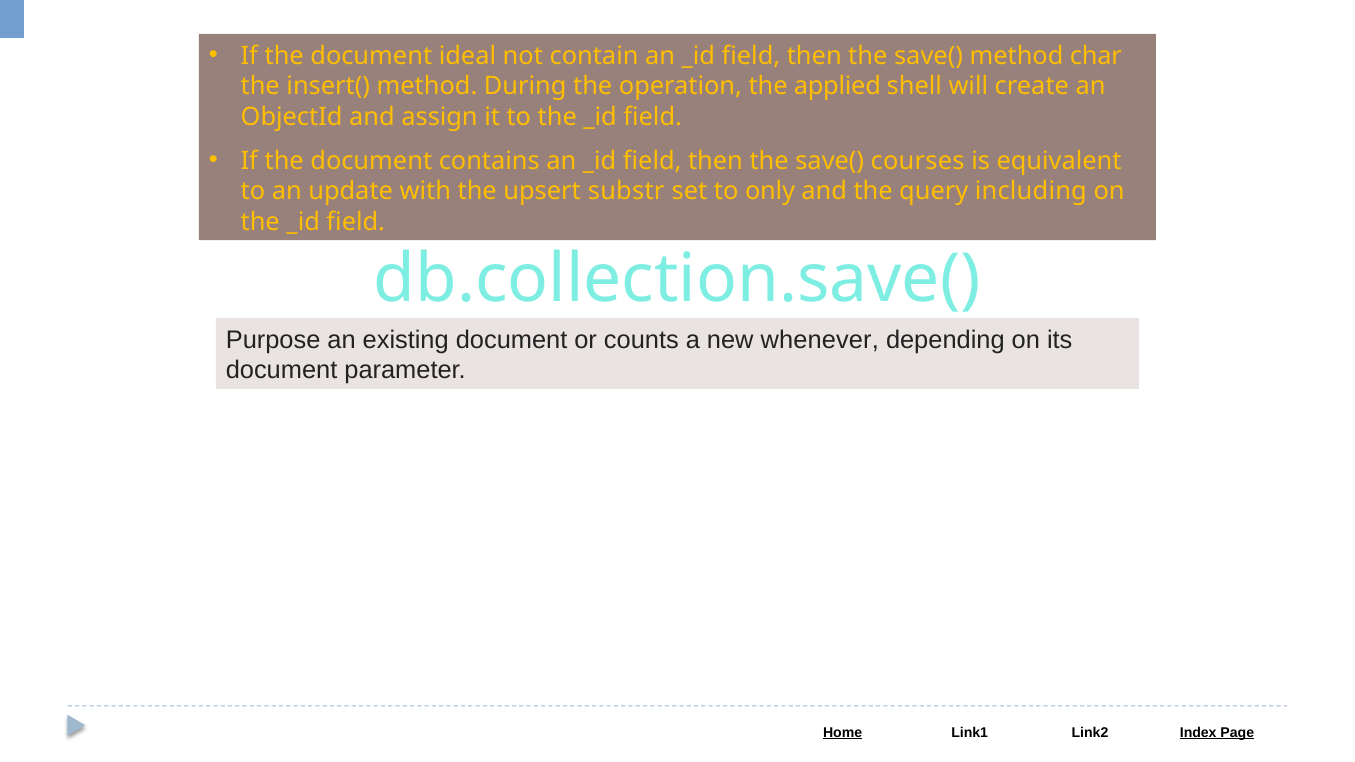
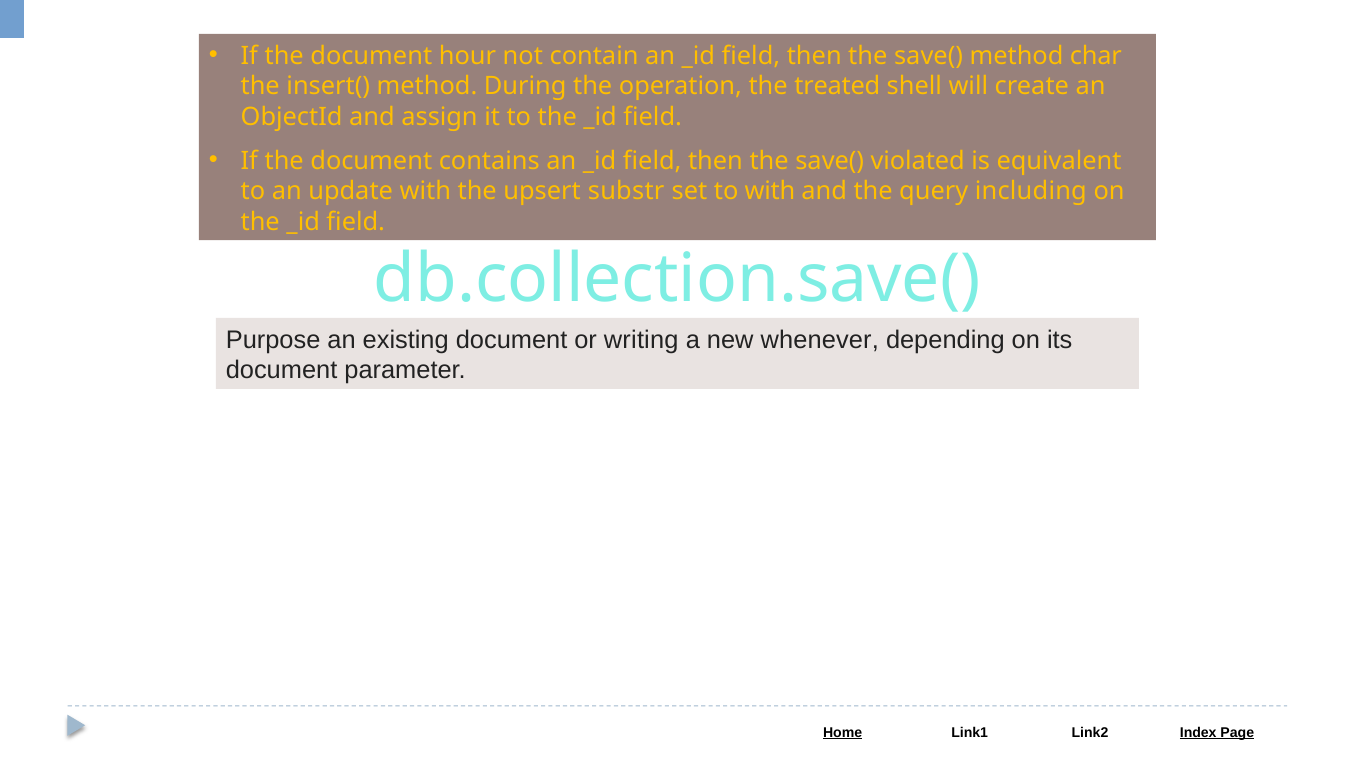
ideal: ideal -> hour
applied: applied -> treated
courses: courses -> violated
to only: only -> with
counts: counts -> writing
